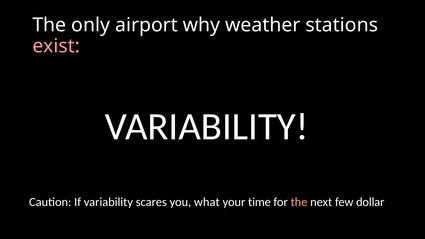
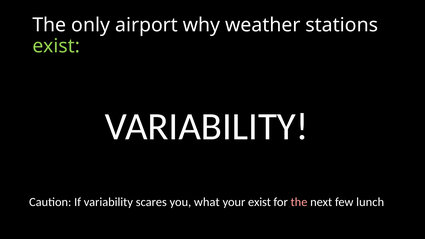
exist at (56, 46) colour: pink -> light green
your time: time -> exist
dollar: dollar -> lunch
